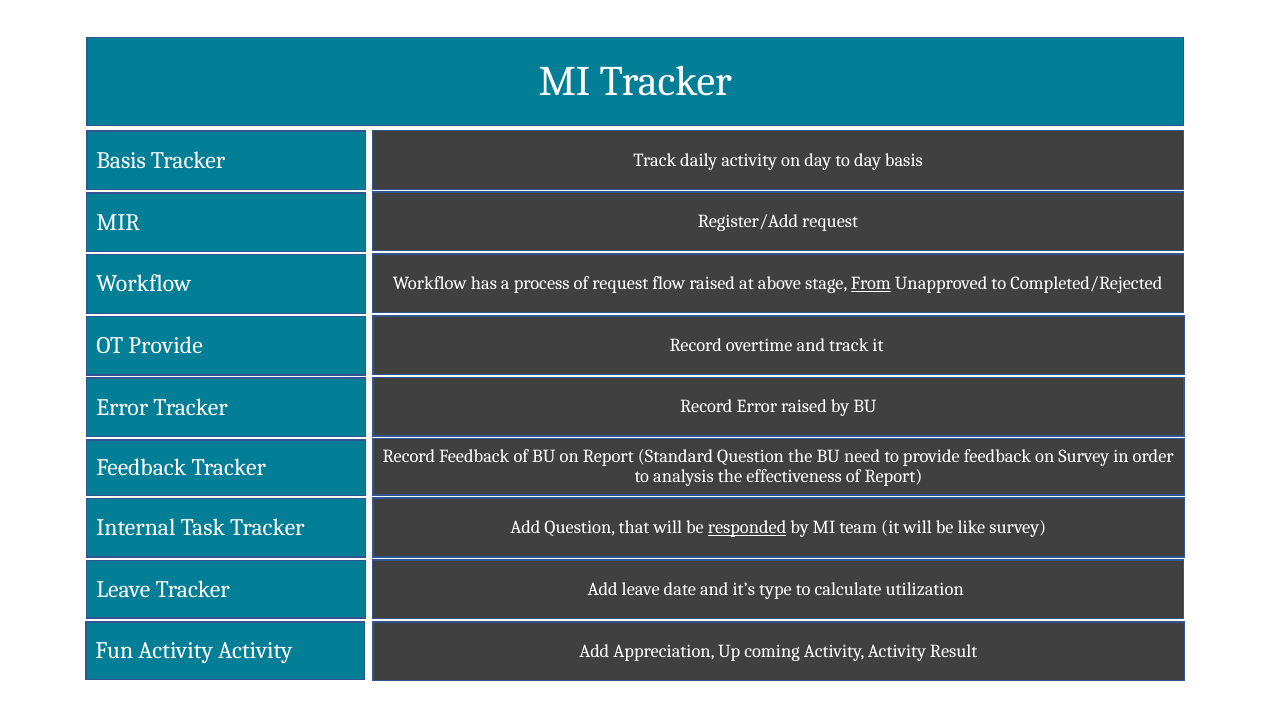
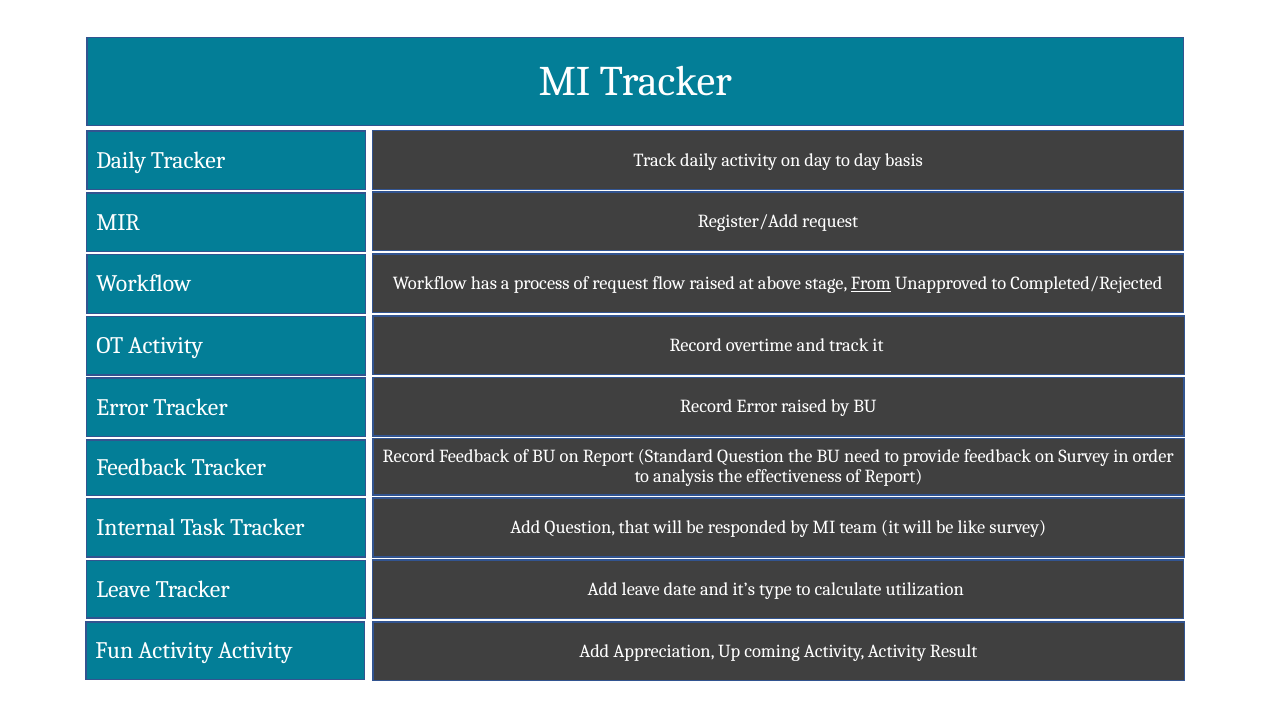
Basis at (121, 160): Basis -> Daily
OT Provide: Provide -> Activity
responded underline: present -> none
